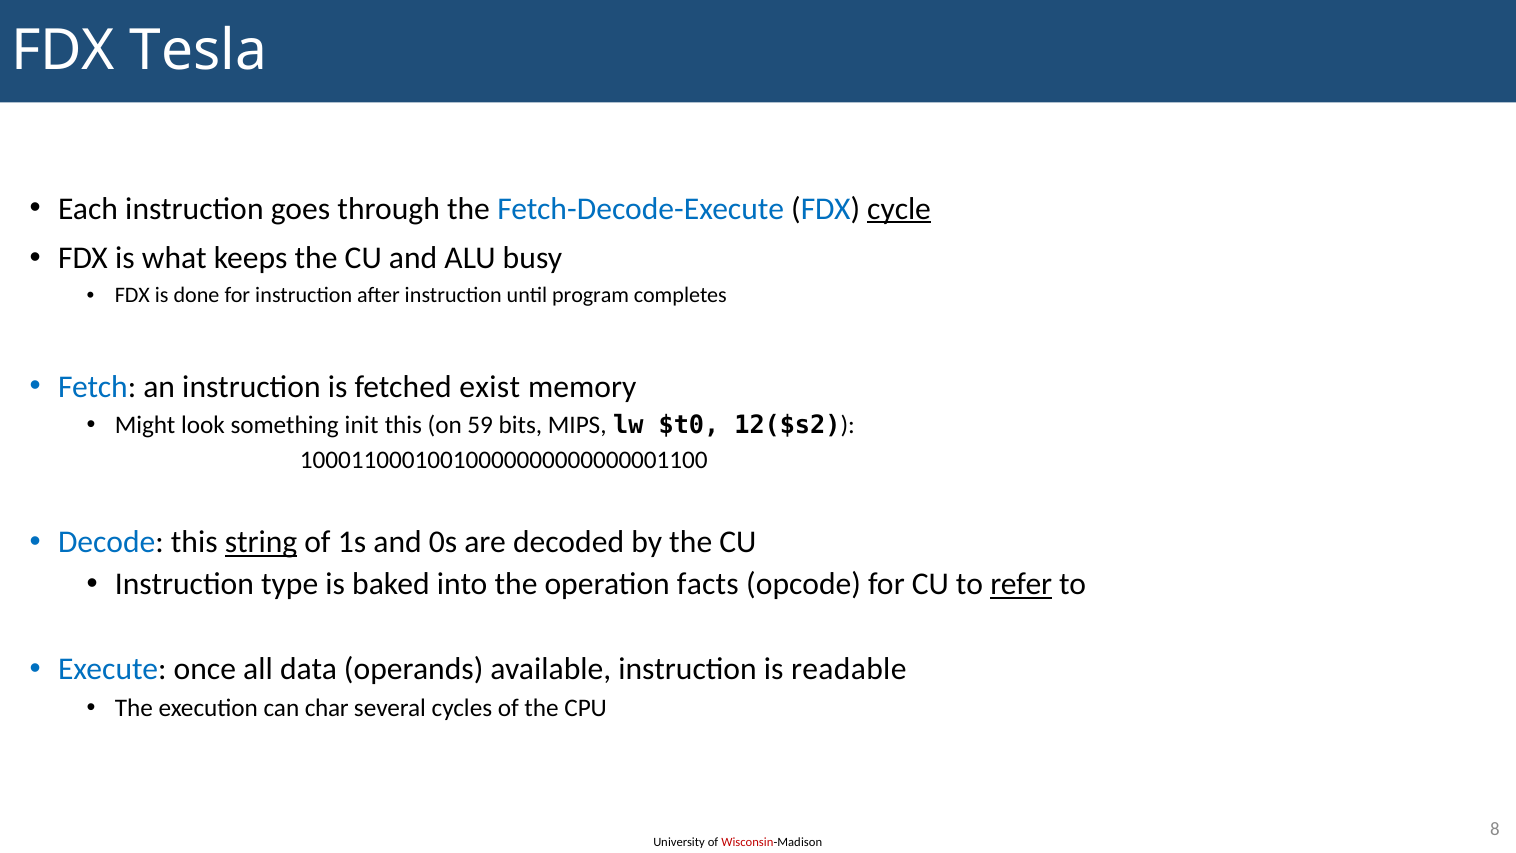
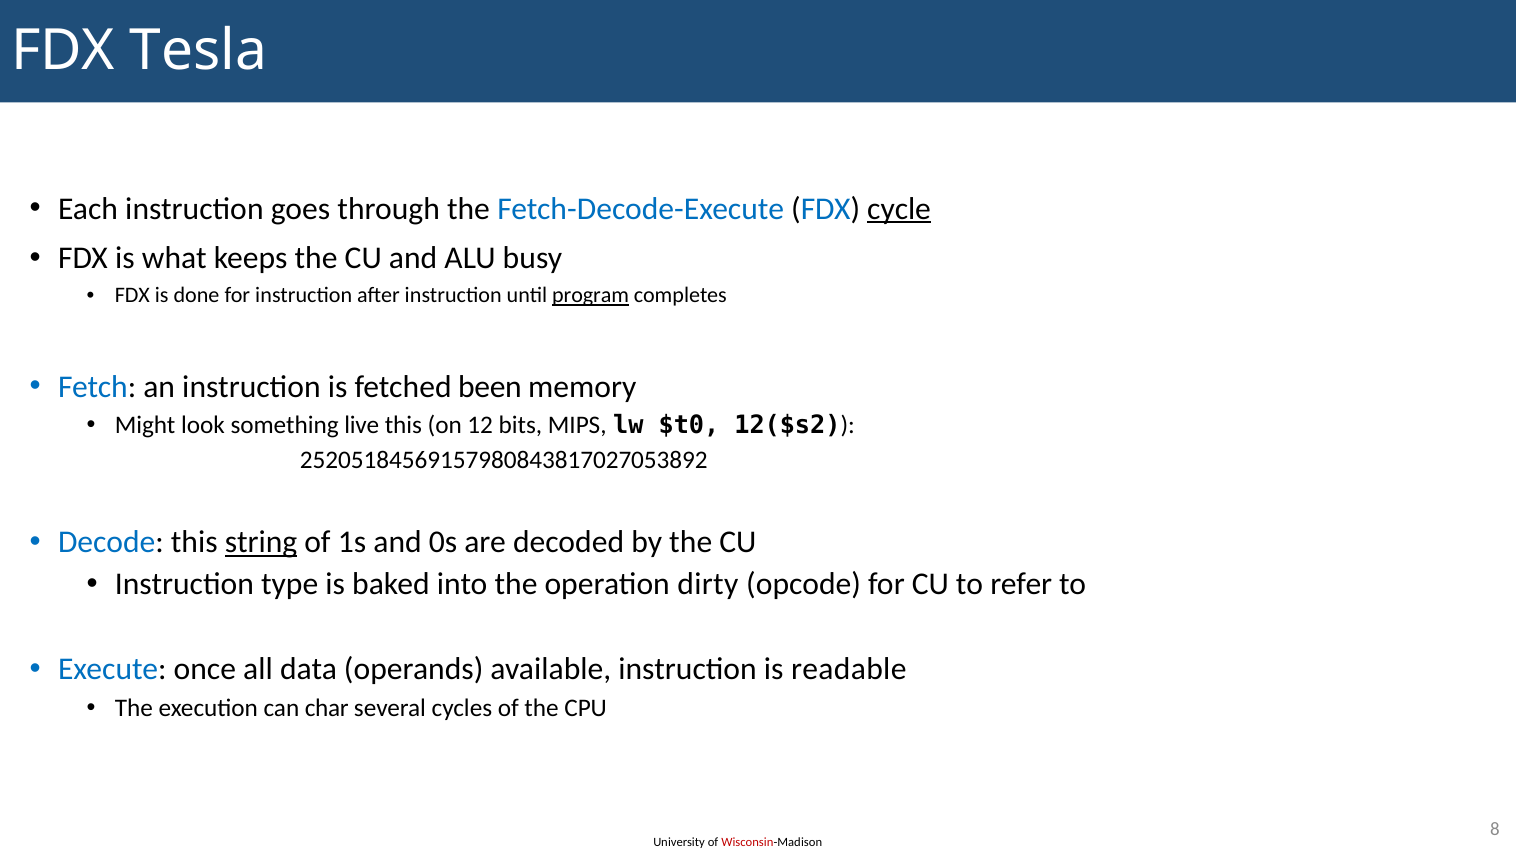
program underline: none -> present
exist: exist -> been
init: init -> live
59: 59 -> 12
10001100010010000000000000001100: 10001100010010000000000000001100 -> 25205184569157980843817027053892
facts: facts -> dirty
refer underline: present -> none
